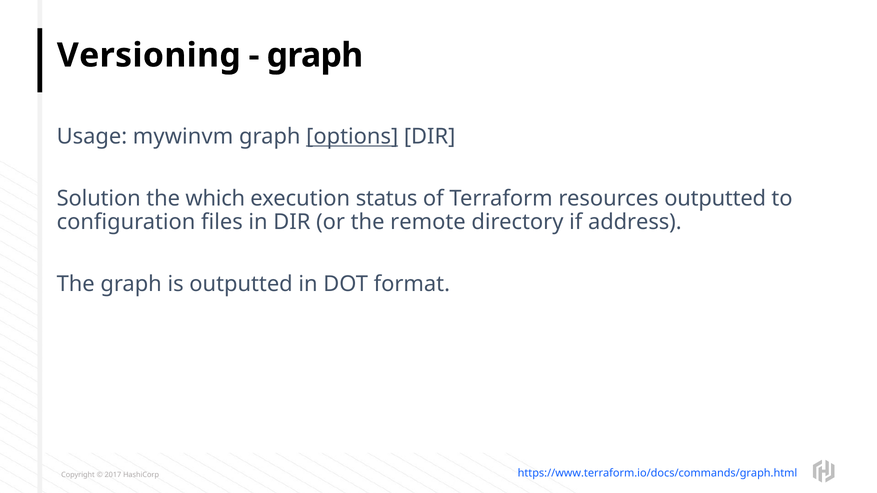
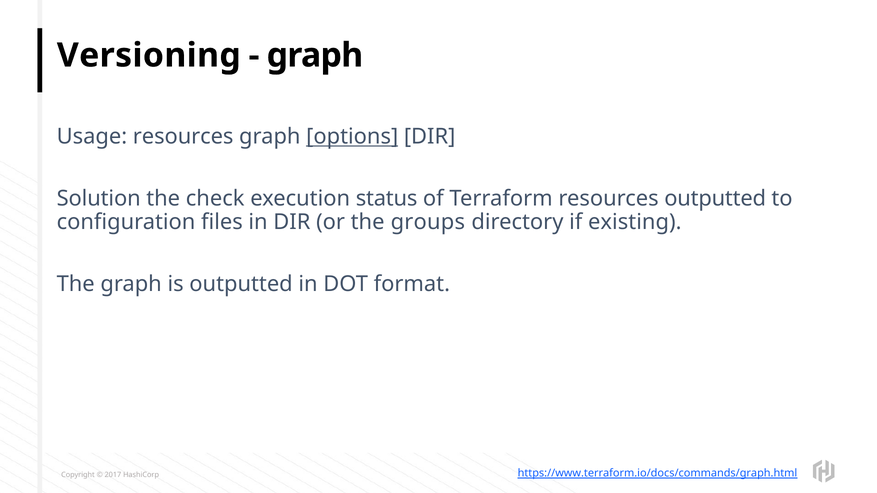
Usage mywinvm: mywinvm -> resources
which: which -> check
remote: remote -> groups
address: address -> existing
https://www.terraform.io/docs/commands/graph.html underline: none -> present
